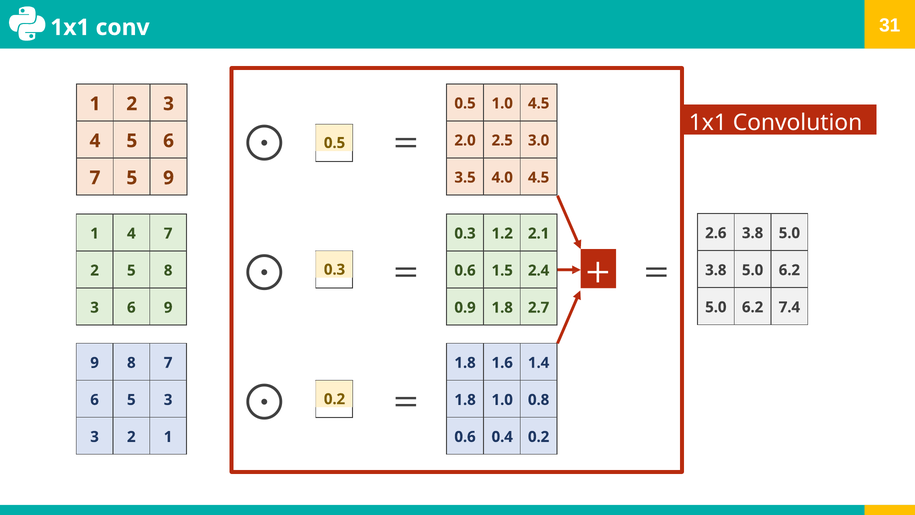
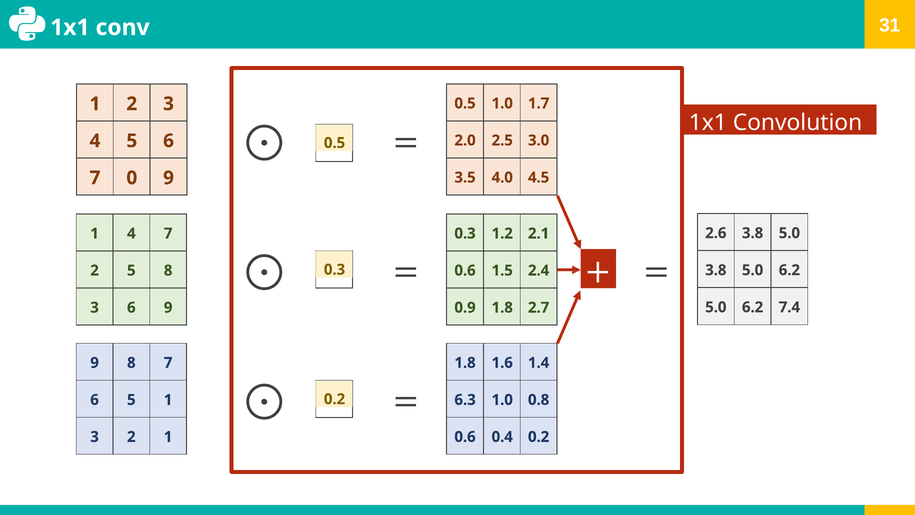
1.0 4.5: 4.5 -> 1.7
7 5: 5 -> 0
5 3: 3 -> 1
1.8 at (465, 400): 1.8 -> 6.3
